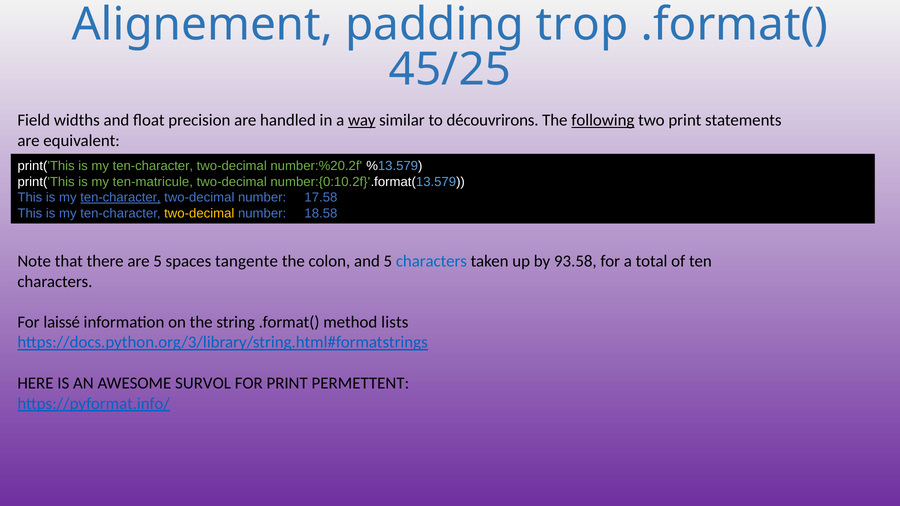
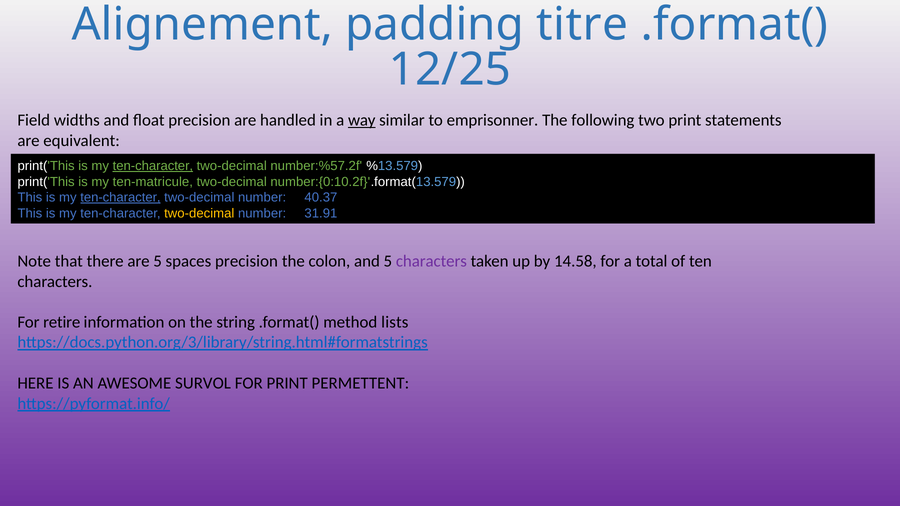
trop: trop -> titre
45/25: 45/25 -> 12/25
découvrirons: découvrirons -> emprisonner
following underline: present -> none
ten-character at (153, 166) underline: none -> present
number:%20.2f: number:%20.2f -> number:%57.2f
17.58: 17.58 -> 40.37
18.58: 18.58 -> 31.91
spaces tangente: tangente -> precision
characters at (431, 262) colour: blue -> purple
93.58: 93.58 -> 14.58
laissé: laissé -> retire
